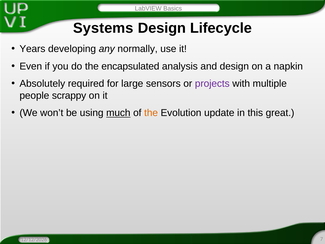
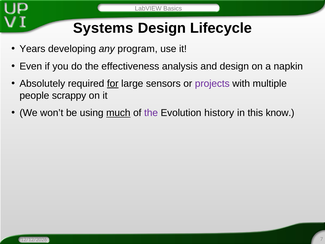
normally: normally -> program
encapsulated: encapsulated -> effectiveness
for underline: none -> present
the at (151, 113) colour: orange -> purple
update: update -> history
great: great -> know
